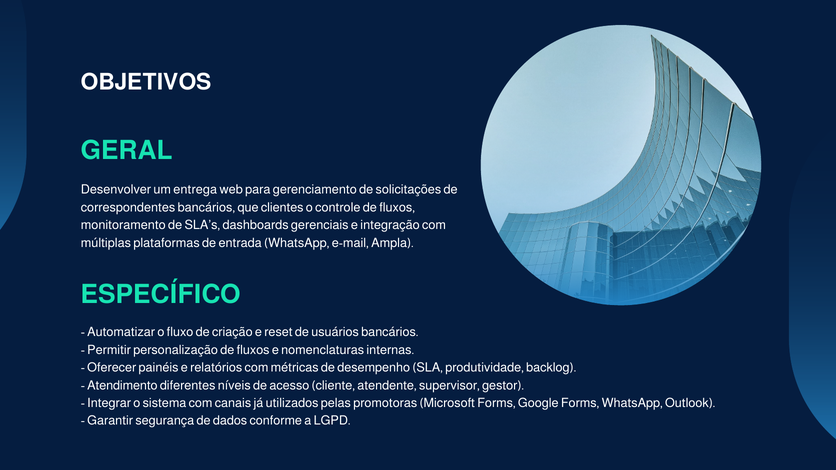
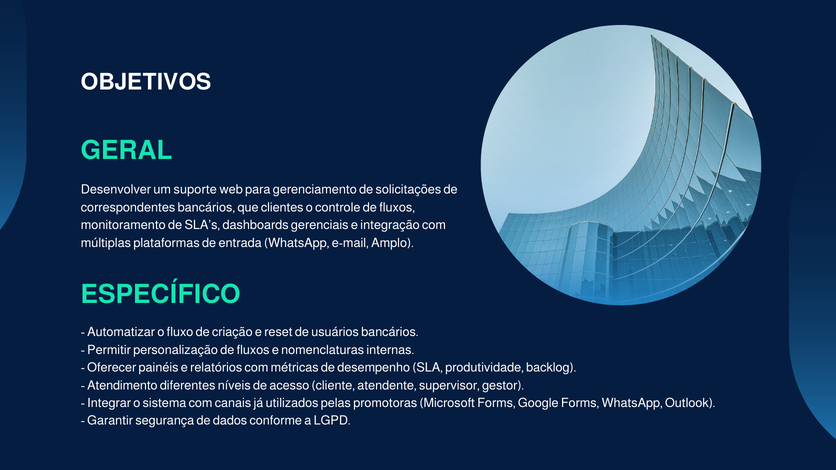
entrega: entrega -> suporte
Ampla: Ampla -> Amplo
